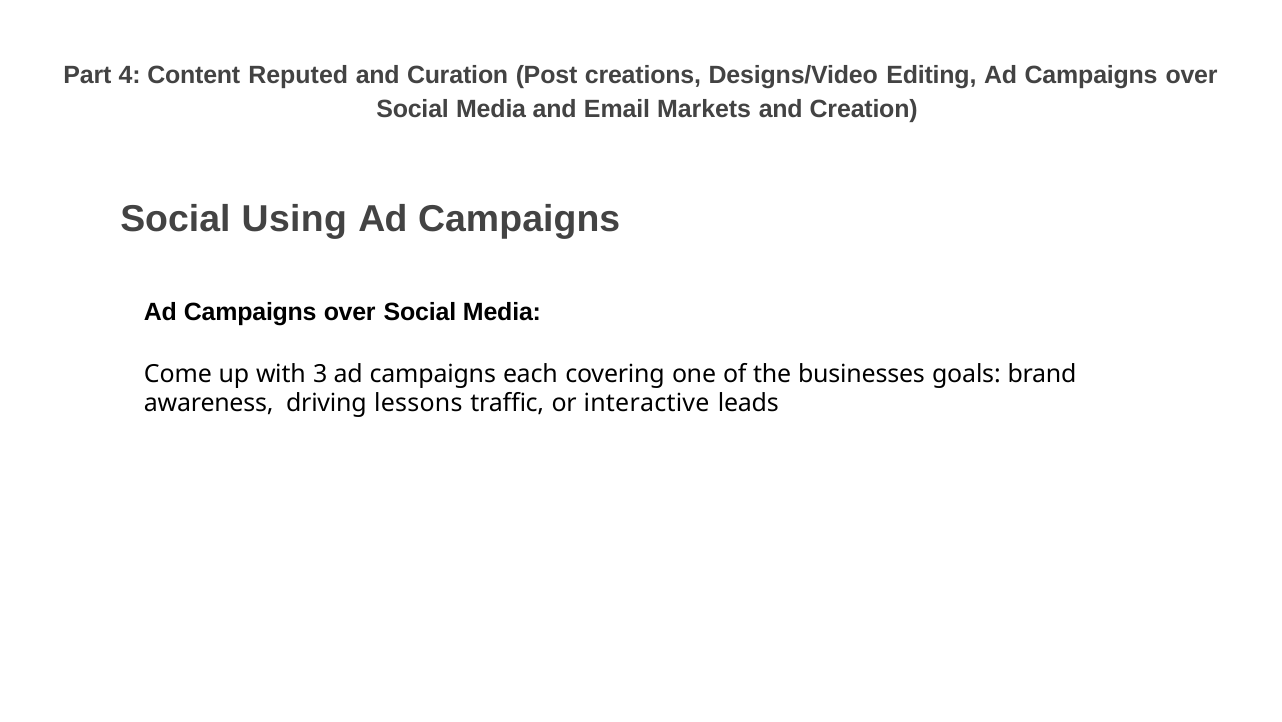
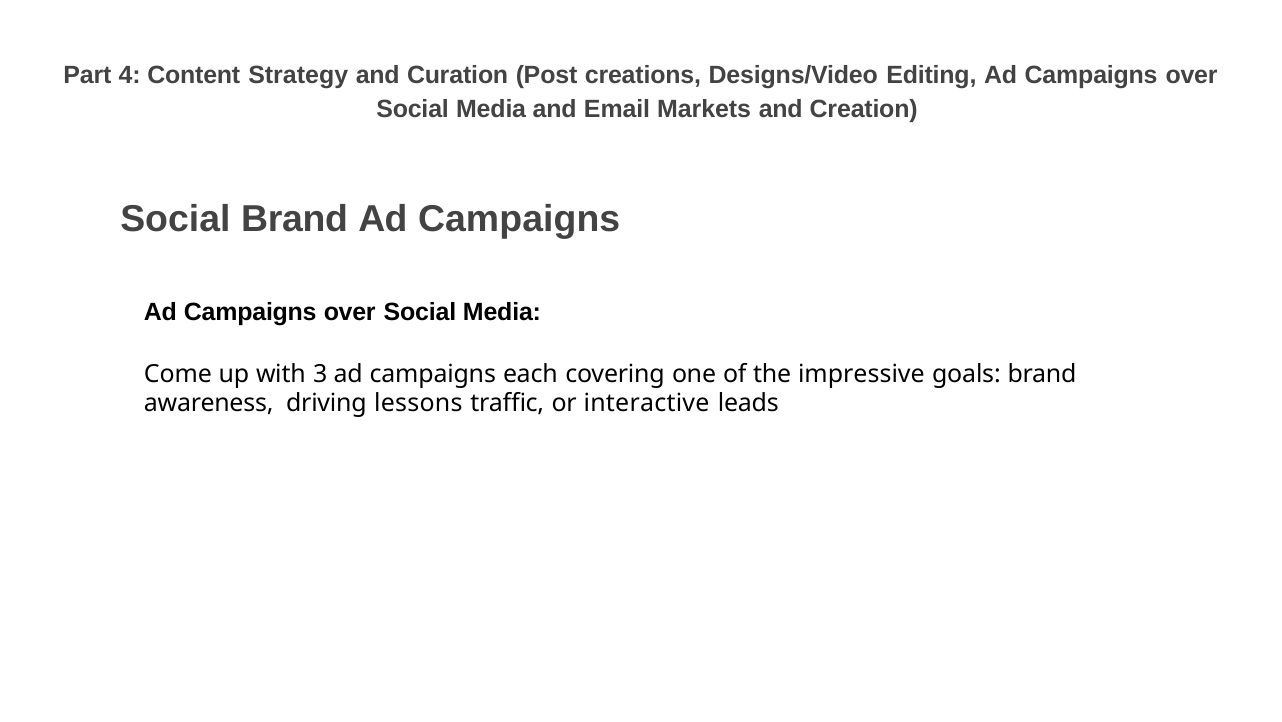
Reputed: Reputed -> Strategy
Social Using: Using -> Brand
businesses: businesses -> impressive
